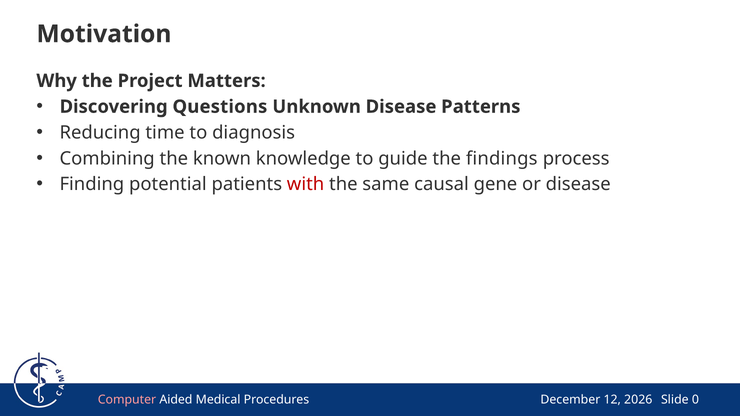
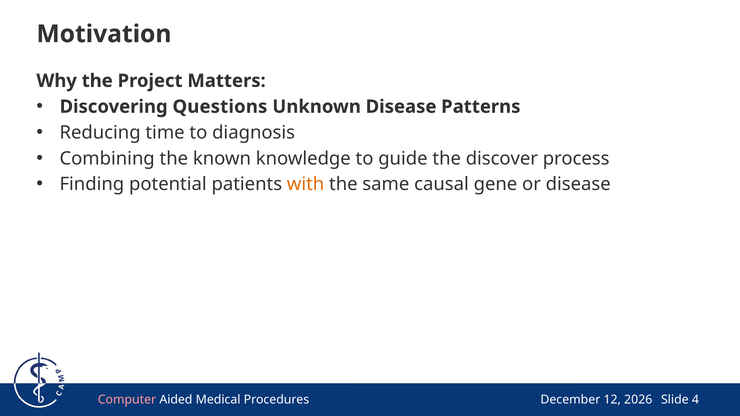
findings: findings -> discover
with colour: red -> orange
0: 0 -> 4
